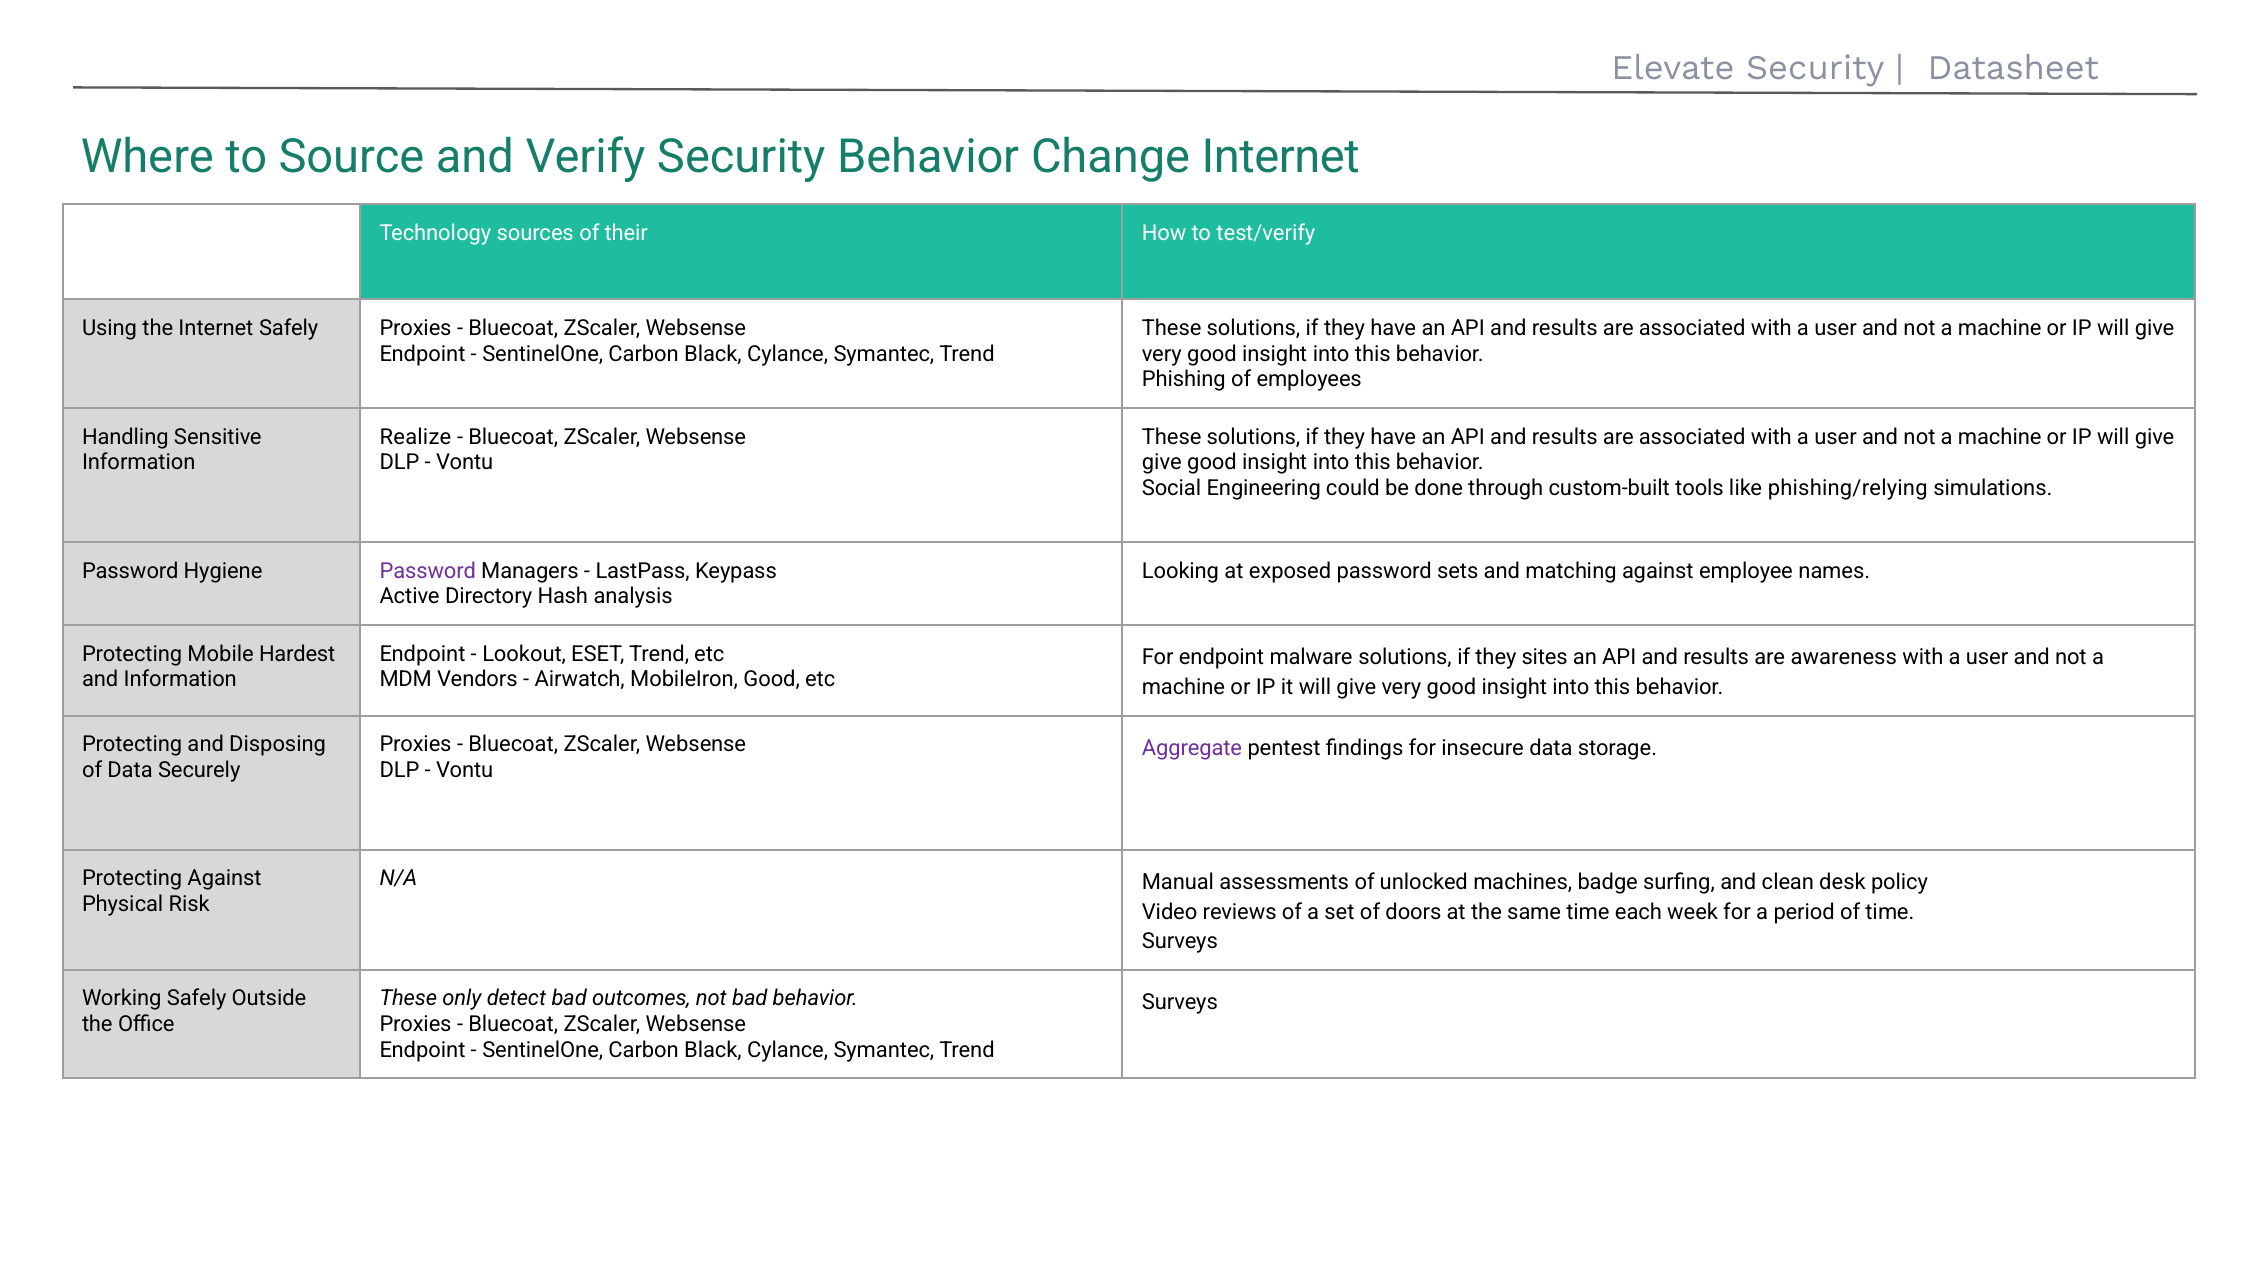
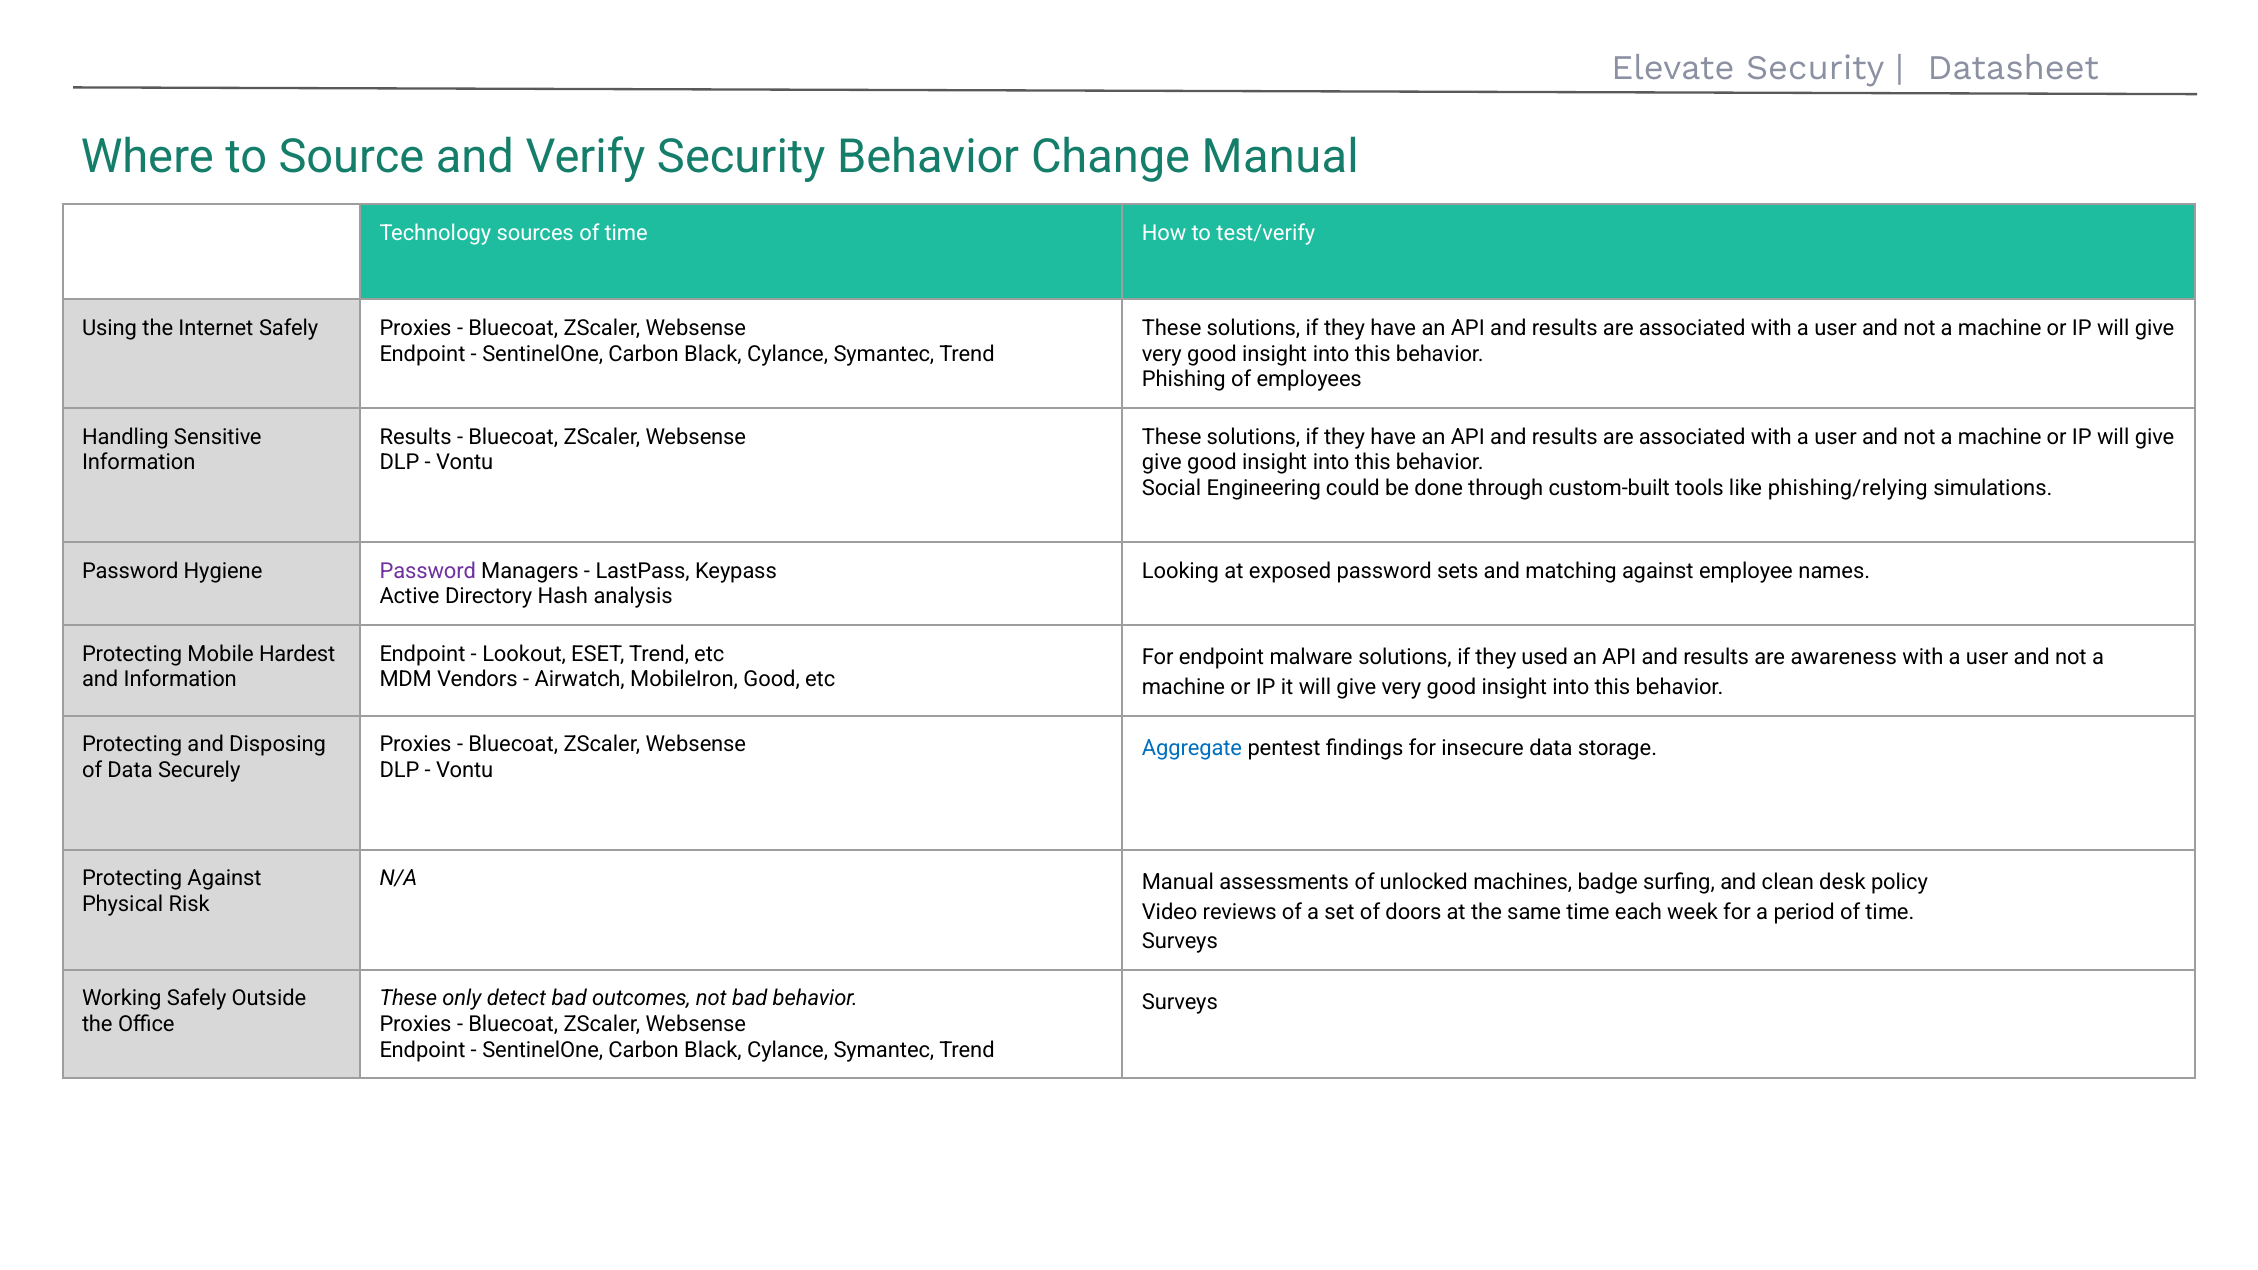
Change Internet: Internet -> Manual
sources of their: their -> time
Realize at (415, 437): Realize -> Results
sites: sites -> used
Aggregate colour: purple -> blue
